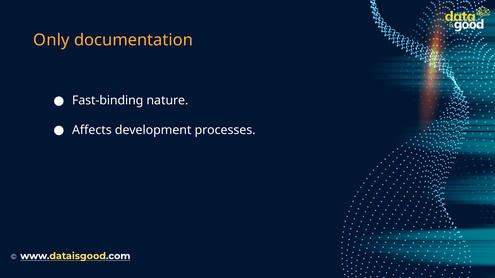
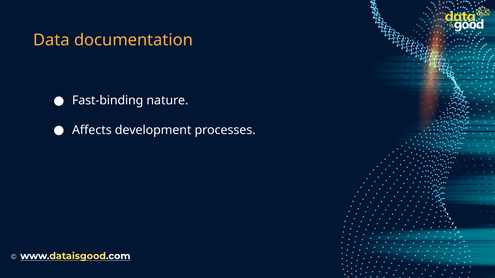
Only: Only -> Data
